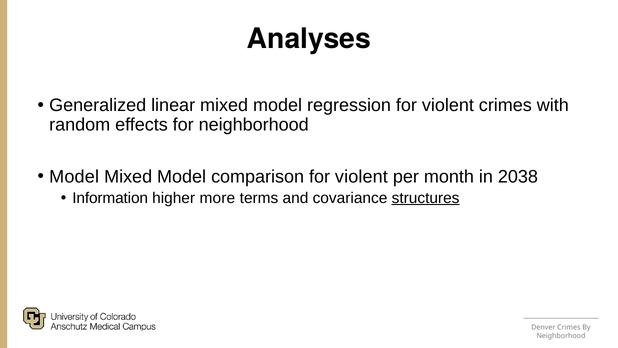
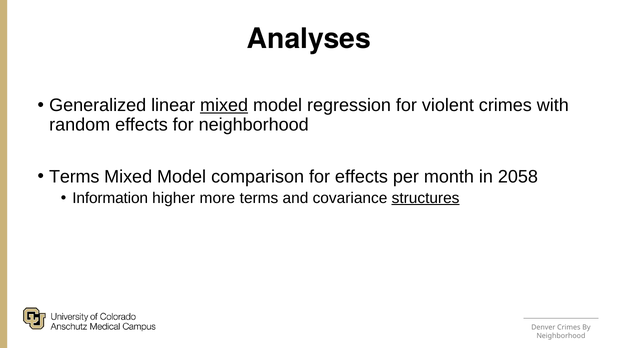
mixed at (224, 105) underline: none -> present
Model at (74, 177): Model -> Terms
comparison for violent: violent -> effects
2038: 2038 -> 2058
